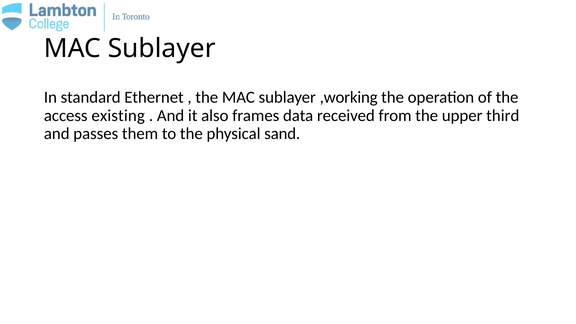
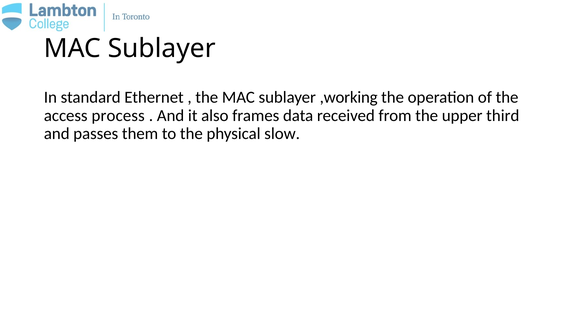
existing: existing -> process
sand: sand -> slow
